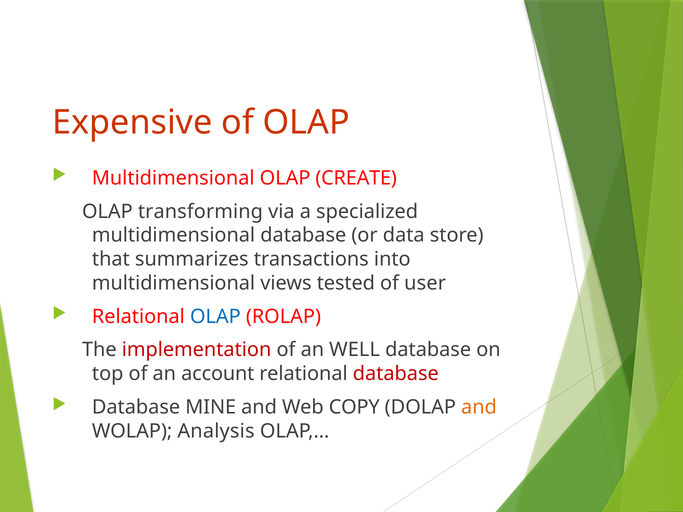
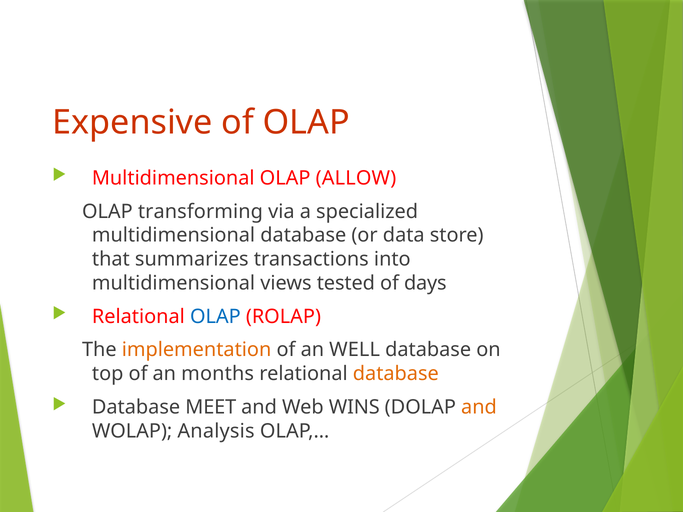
CREATE: CREATE -> ALLOW
user: user -> days
implementation colour: red -> orange
account: account -> months
database at (396, 374) colour: red -> orange
MINE: MINE -> MEET
COPY: COPY -> WINS
